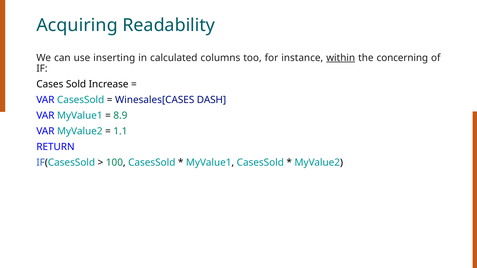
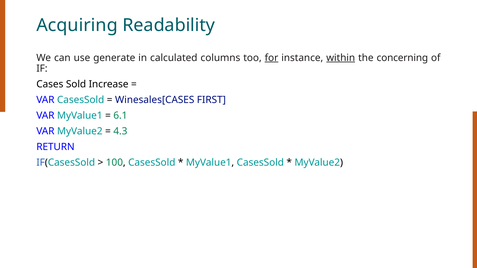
inserting: inserting -> generate
for underline: none -> present
DASH: DASH -> FIRST
8.9: 8.9 -> 6.1
1.1: 1.1 -> 4.3
